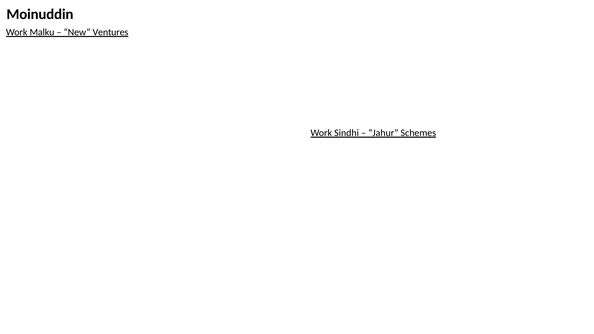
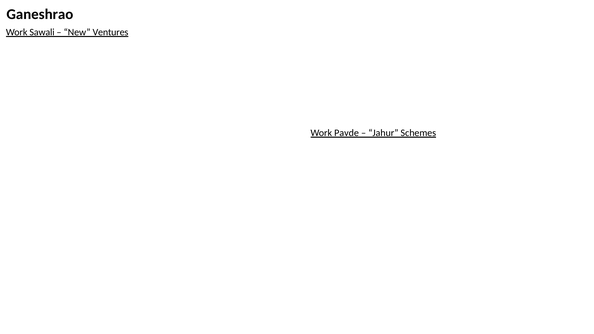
Moinuddin: Moinuddin -> Ganeshrao
Malku: Malku -> Sawali
Sindhi: Sindhi -> Pavde
